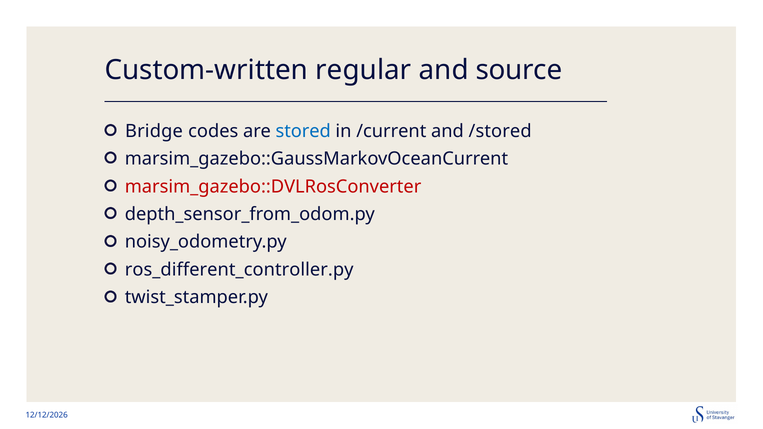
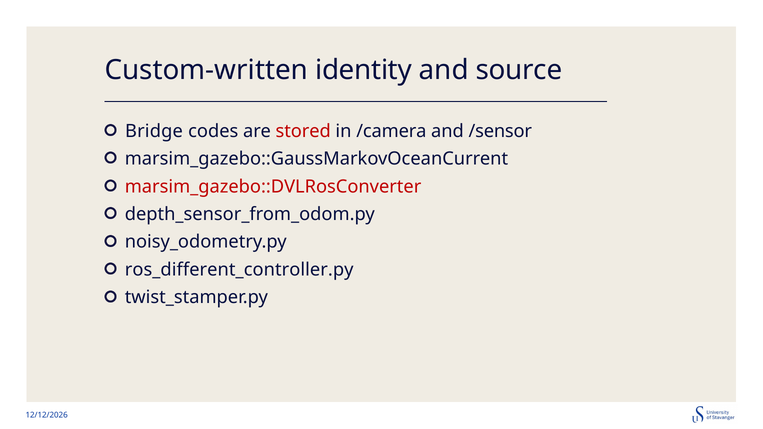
regular: regular -> identity
stored colour: blue -> red
/current: /current -> /camera
/stored: /stored -> /sensor
